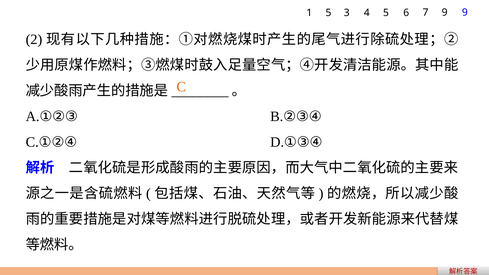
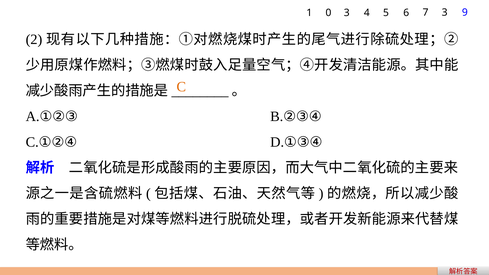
1 5: 5 -> 0
7 9: 9 -> 3
